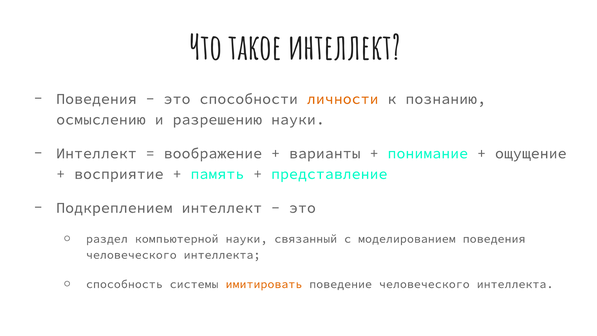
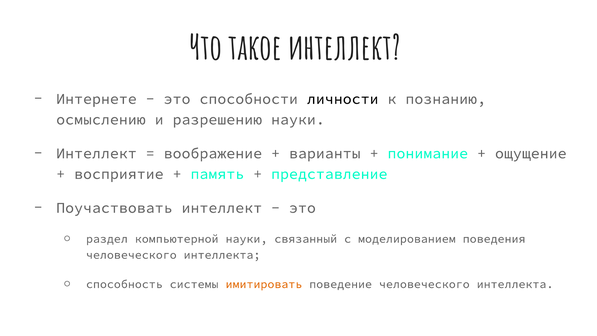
Поведения at (96, 99): Поведения -> Интернете
личности colour: orange -> black
Подкреплением: Подкреплением -> Поучаствовать
